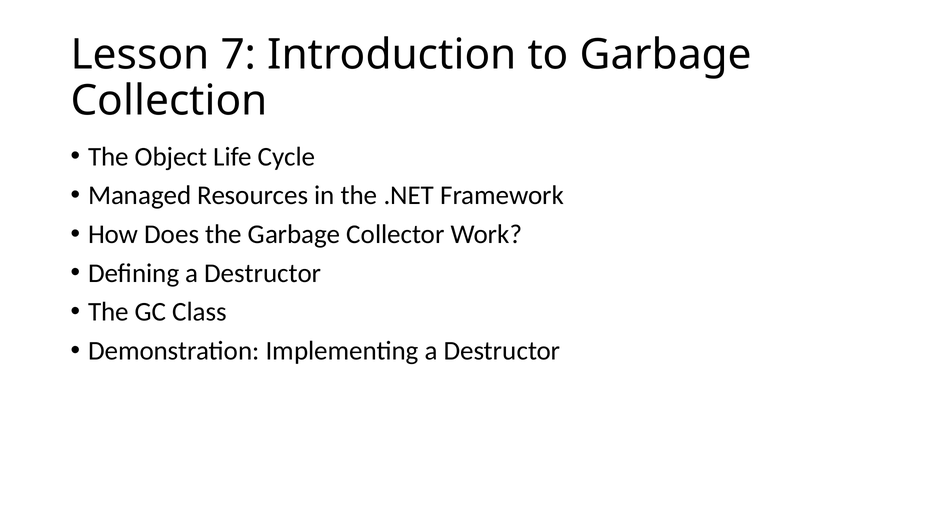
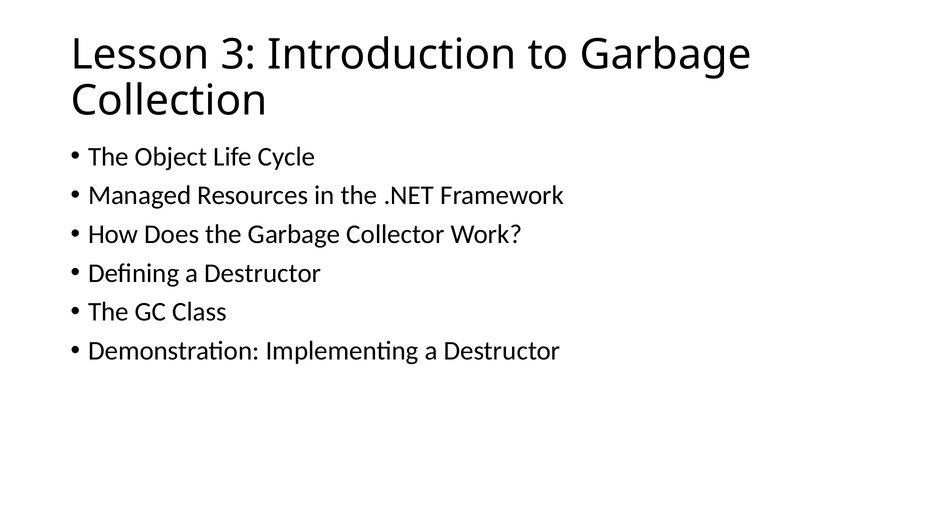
7: 7 -> 3
